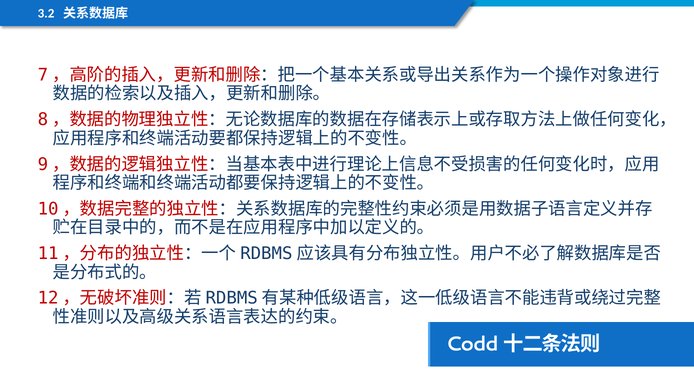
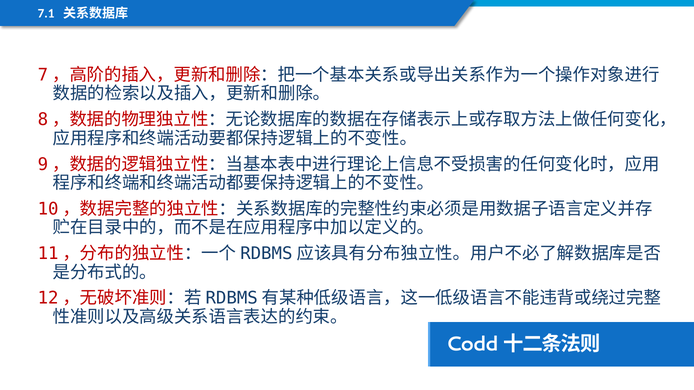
3.2: 3.2 -> 7.1
